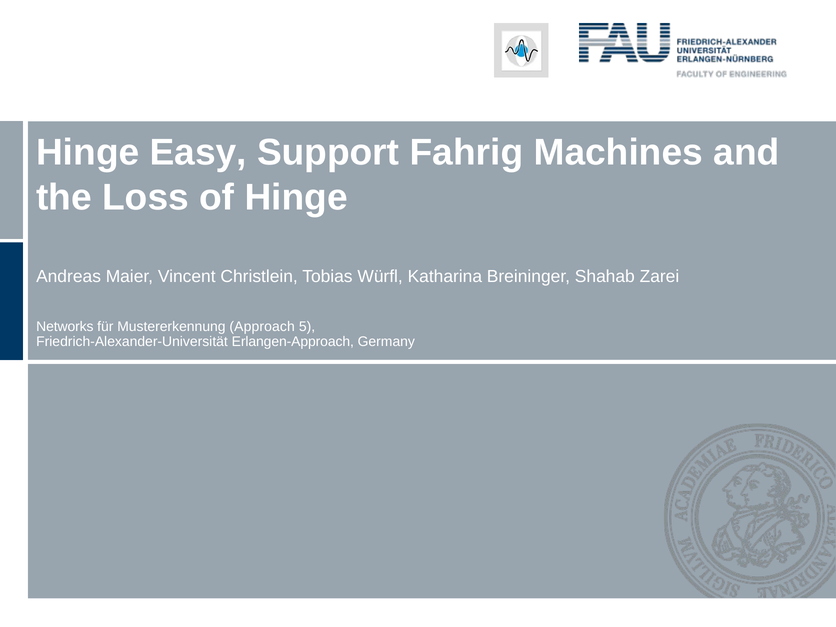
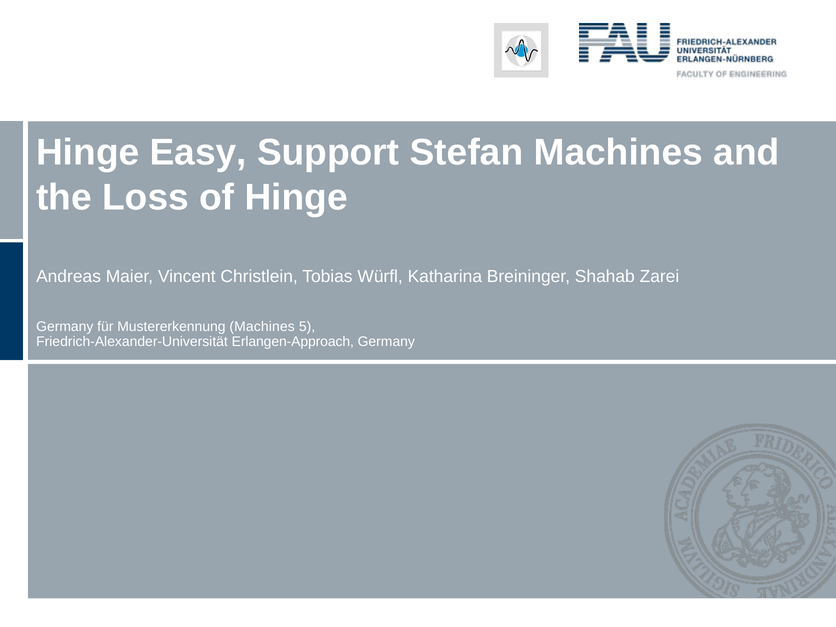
Fahrig: Fahrig -> Stefan
Networks at (65, 327): Networks -> Germany
Mustererkennung Approach: Approach -> Machines
